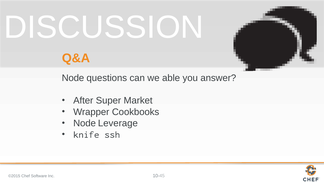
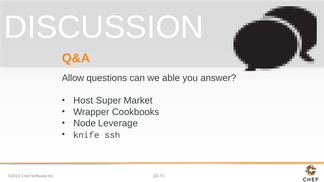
Node at (73, 78): Node -> Allow
After: After -> Host
